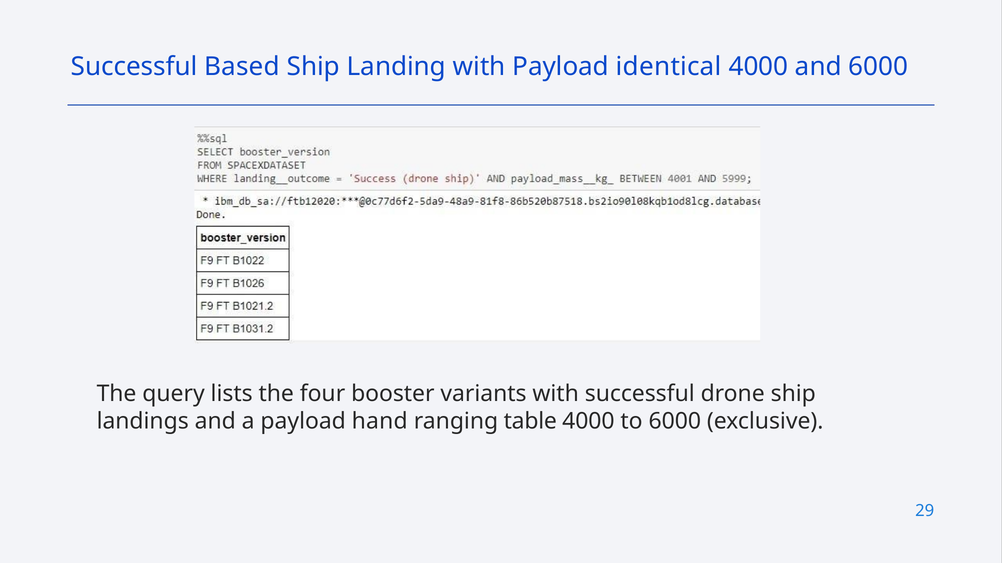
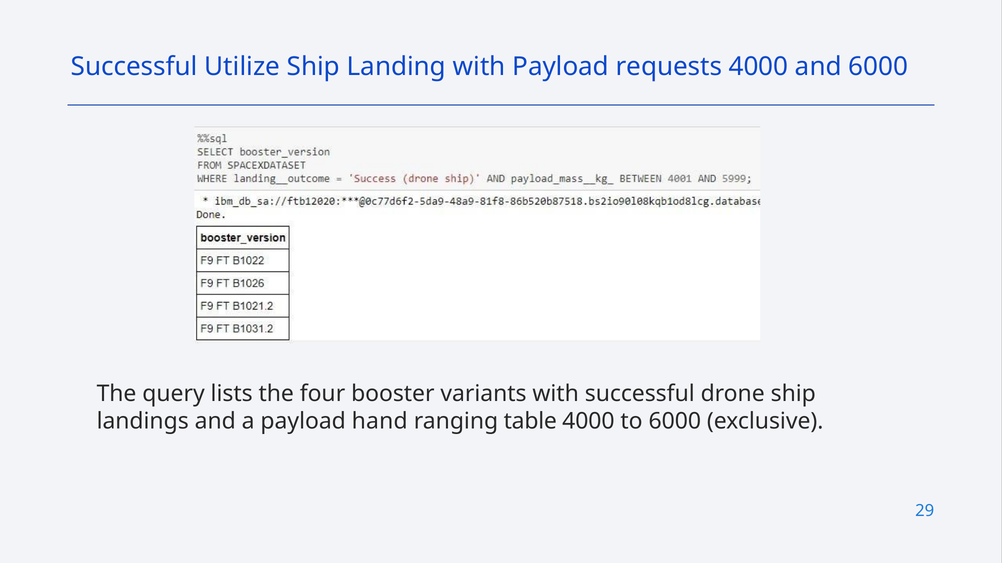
Based: Based -> Utilize
identical: identical -> requests
